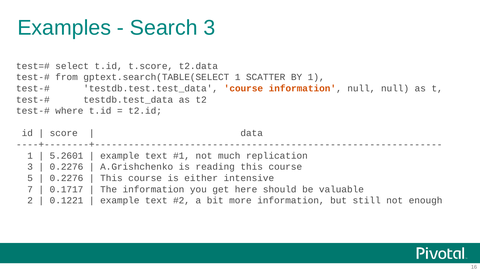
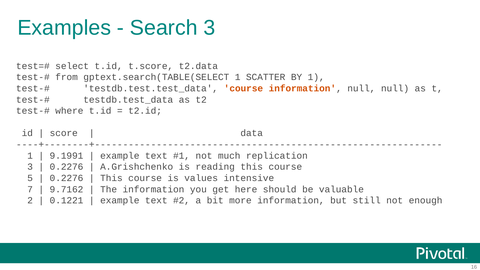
5.2601: 5.2601 -> 9.1991
either: either -> values
0.1717: 0.1717 -> 9.7162
